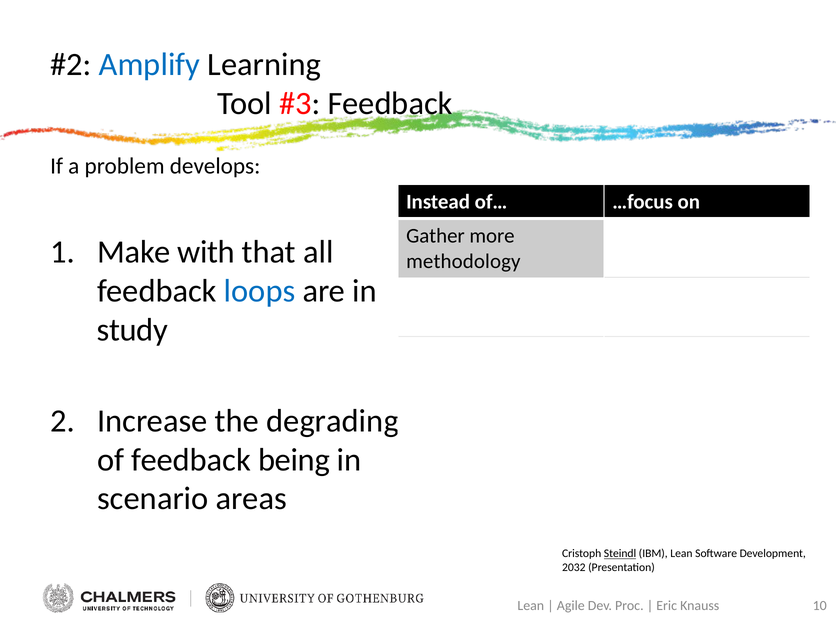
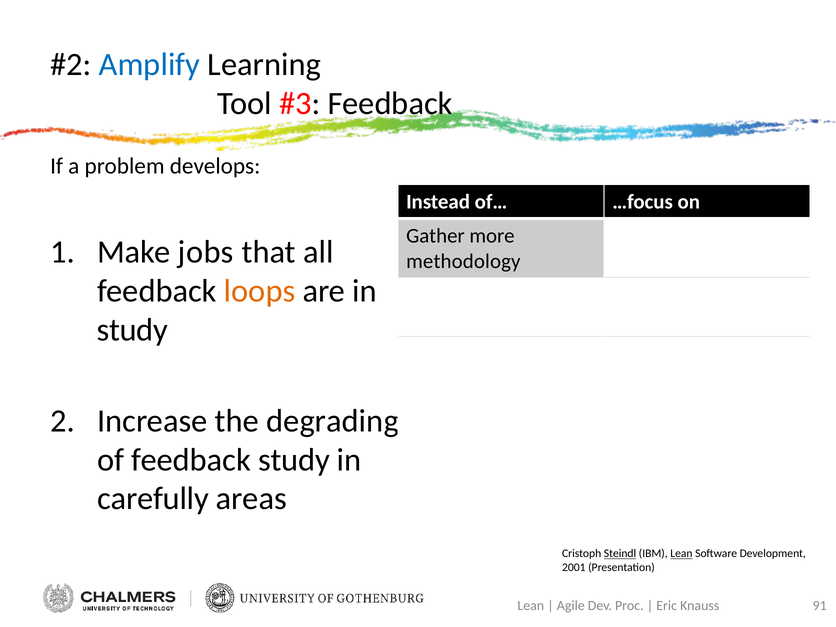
with: with -> jobs
loops colour: blue -> orange
feedback being: being -> study
scenario at (153, 499): scenario -> carefully
Lean at (681, 554) underline: none -> present
2032: 2032 -> 2001
10: 10 -> 91
